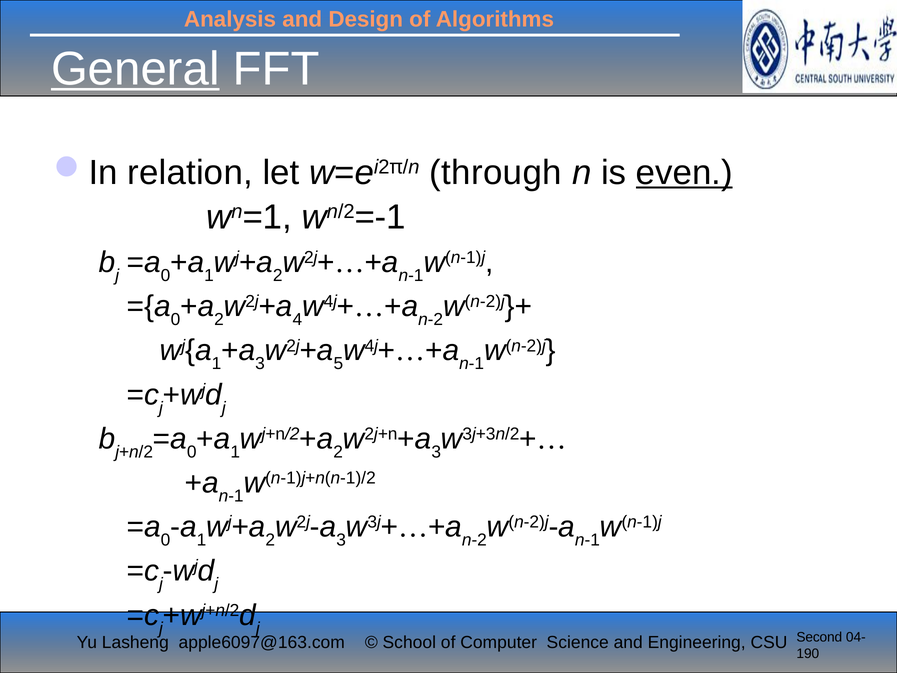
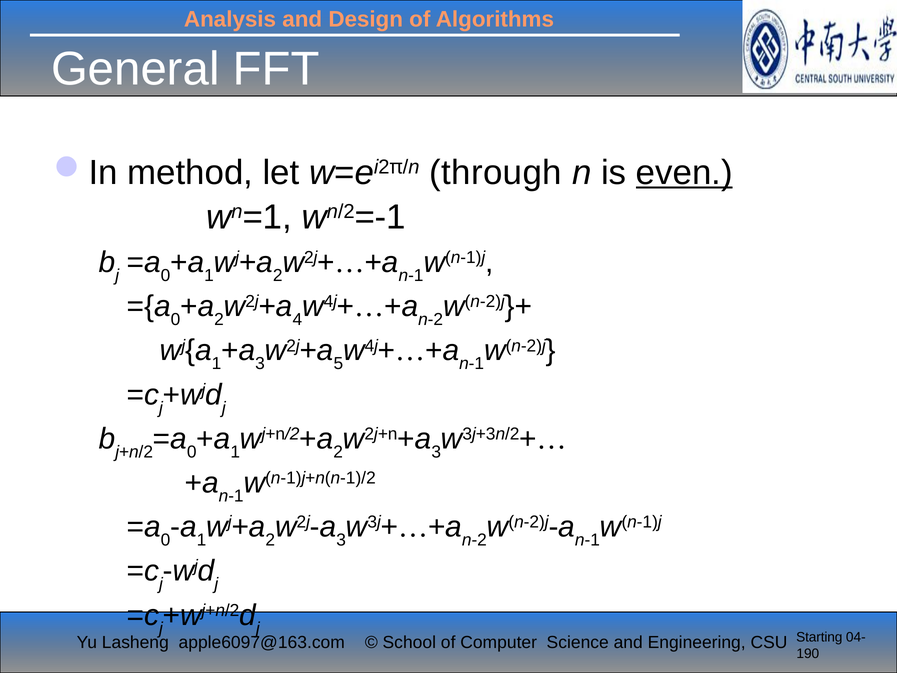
General underline: present -> none
relation: relation -> method
Second: Second -> Starting
